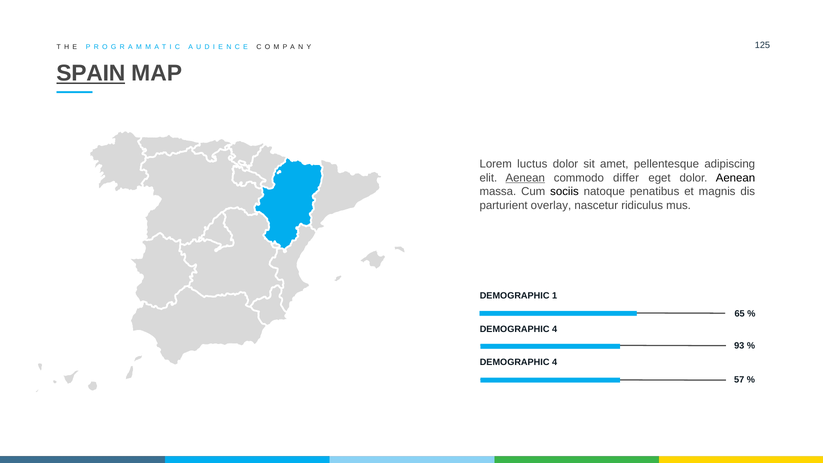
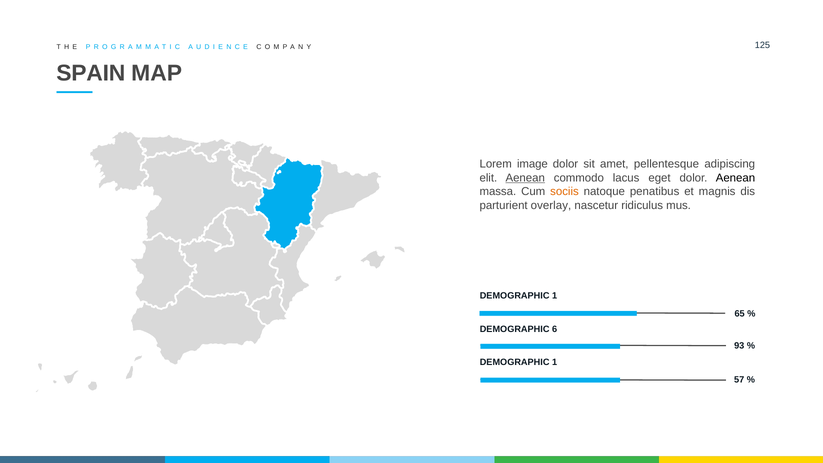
SPAIN underline: present -> none
luctus: luctus -> image
differ: differ -> lacus
sociis colour: black -> orange
4 at (555, 329): 4 -> 6
4 at (555, 362): 4 -> 1
